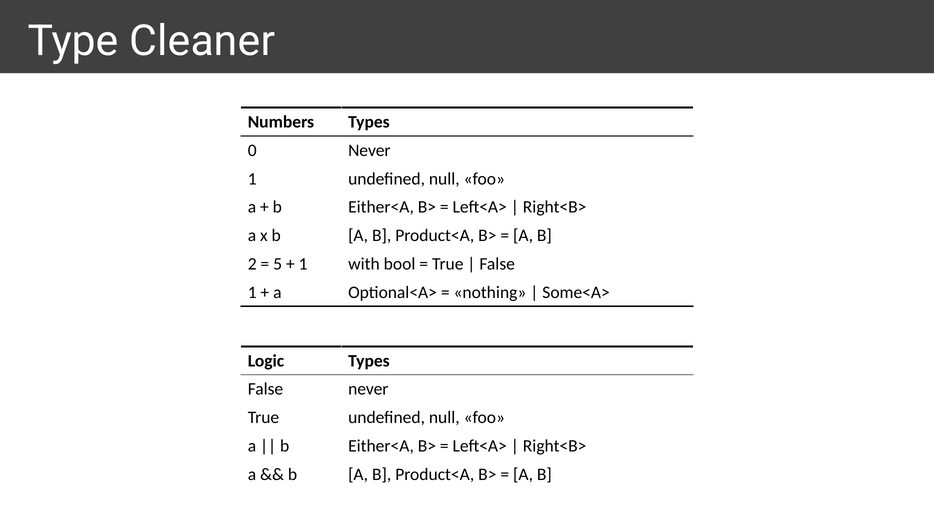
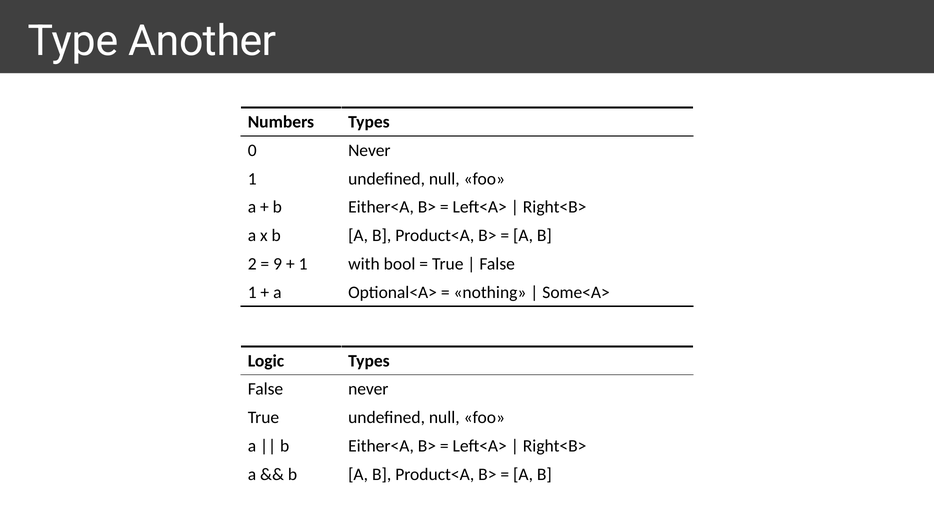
Cleaner: Cleaner -> Another
5: 5 -> 9
